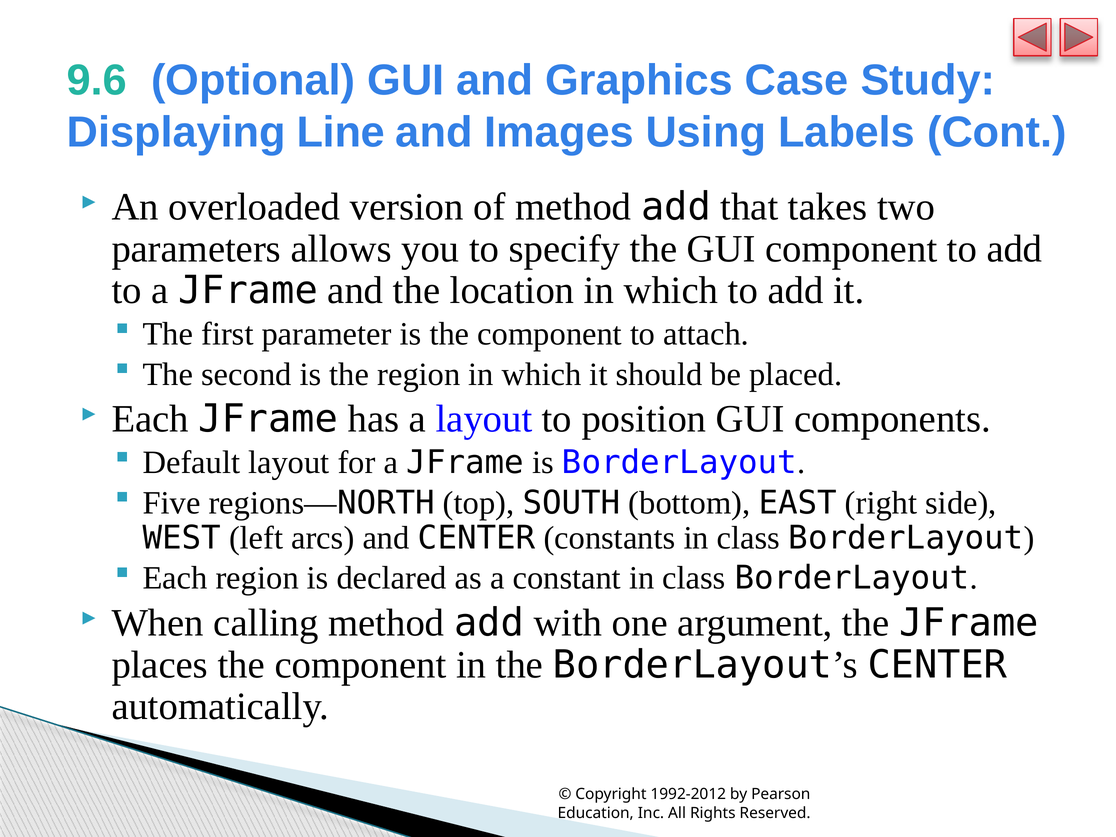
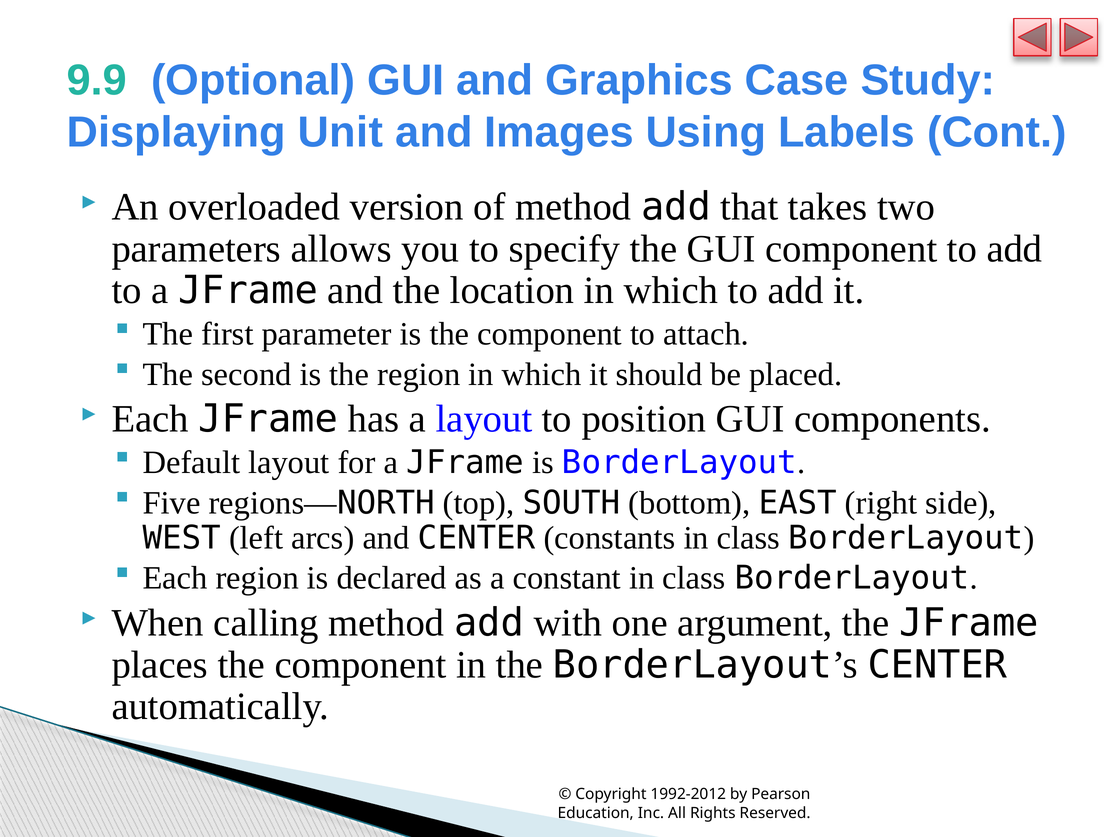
9.6: 9.6 -> 9.9
Line: Line -> Unit
